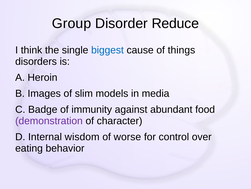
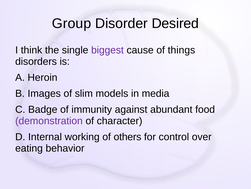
Reduce: Reduce -> Desired
biggest colour: blue -> purple
wisdom: wisdom -> working
worse: worse -> others
